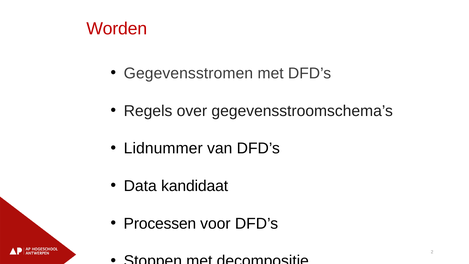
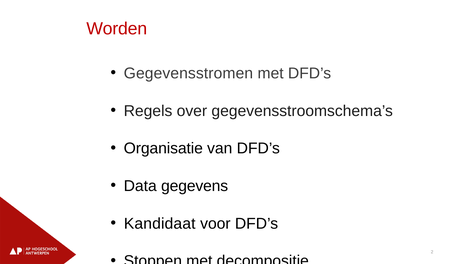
Lidnummer: Lidnummer -> Organisatie
kandidaat: kandidaat -> gegevens
Processen: Processen -> Kandidaat
